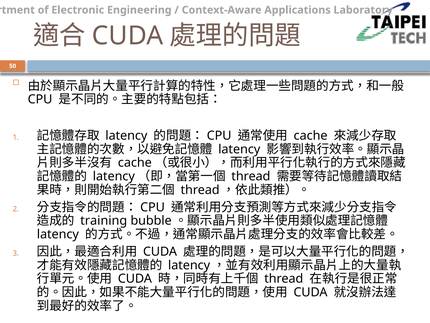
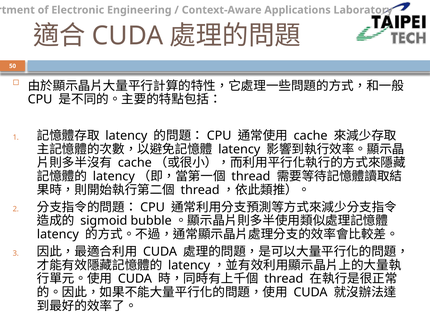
training: training -> sigmoid
